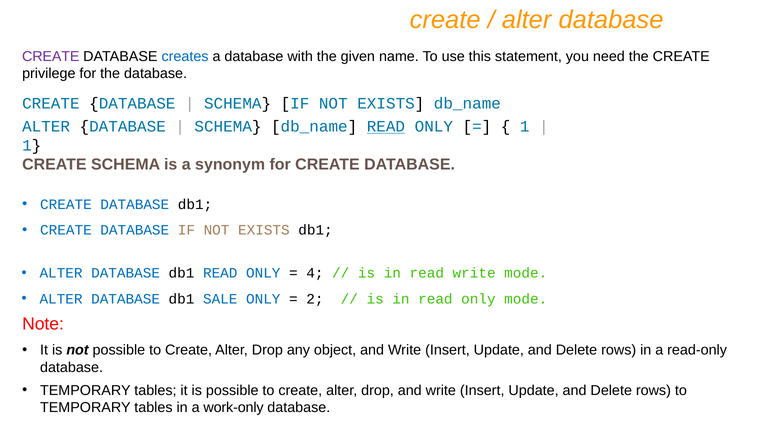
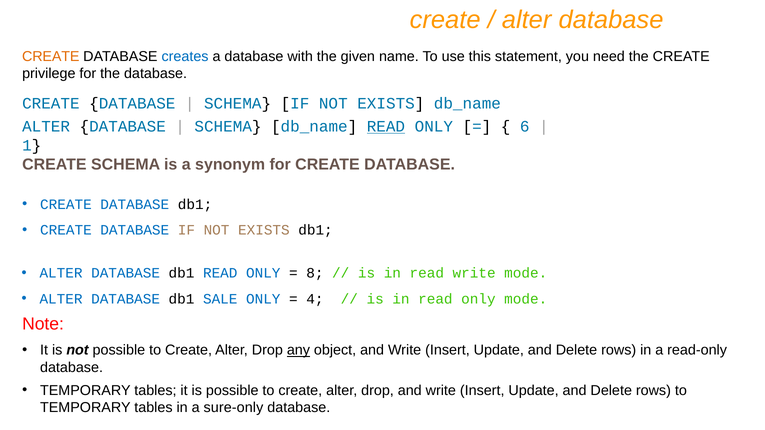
CREATE at (51, 57) colour: purple -> orange
1 at (525, 126): 1 -> 6
4: 4 -> 8
2: 2 -> 4
any underline: none -> present
work-only: work-only -> sure-only
